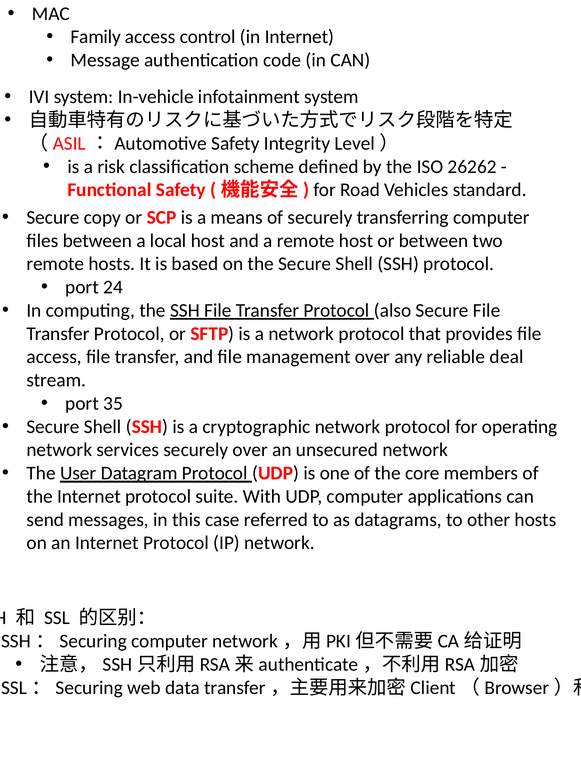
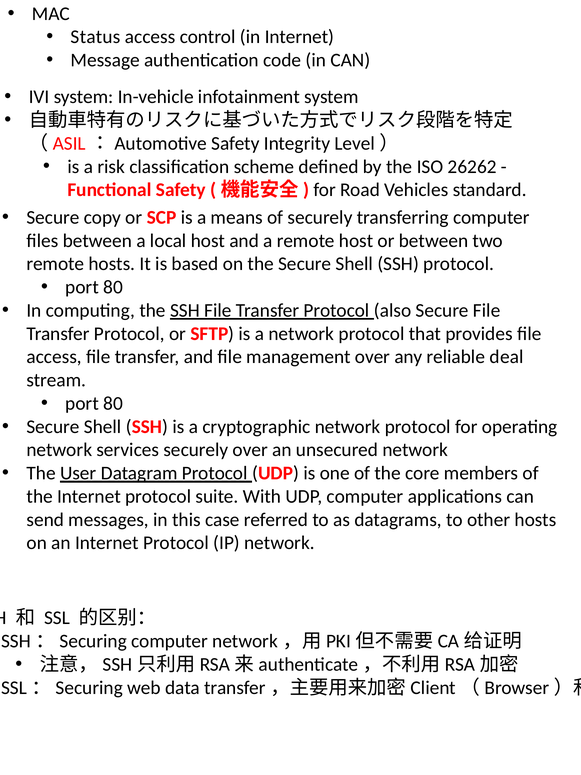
Family: Family -> Status
24 at (113, 287): 24 -> 80
35 at (113, 403): 35 -> 80
